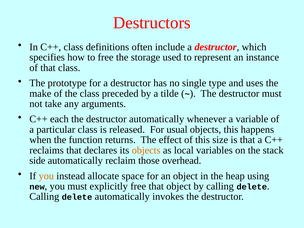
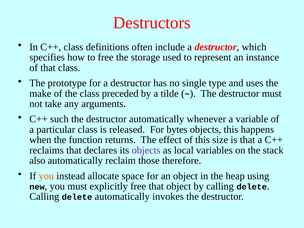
each: each -> such
usual: usual -> bytes
objects at (146, 150) colour: orange -> purple
side: side -> also
overhead: overhead -> therefore
